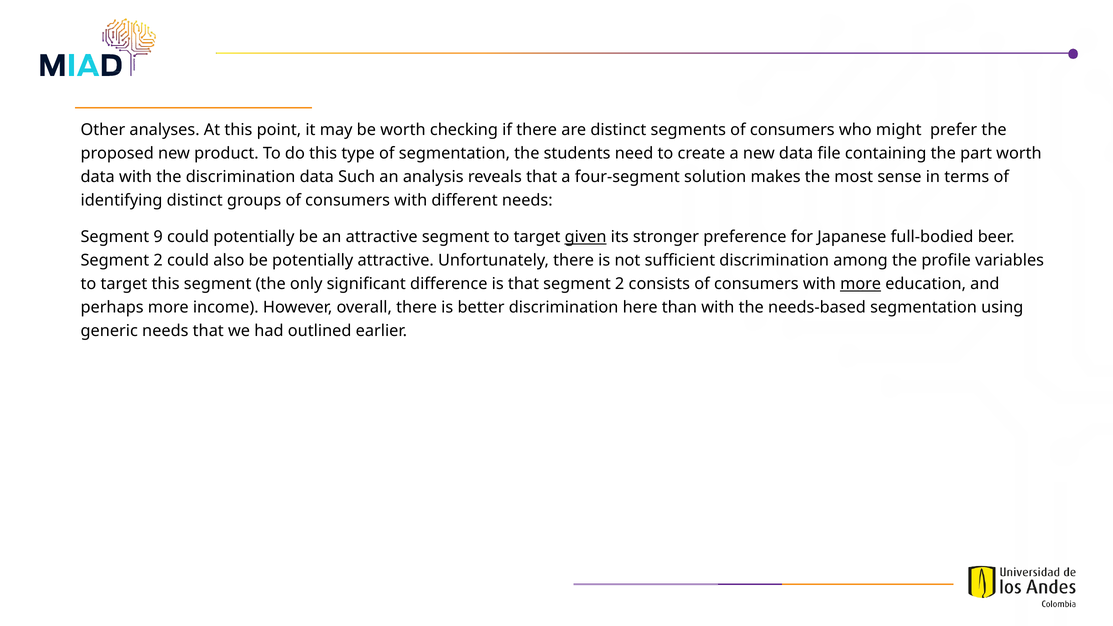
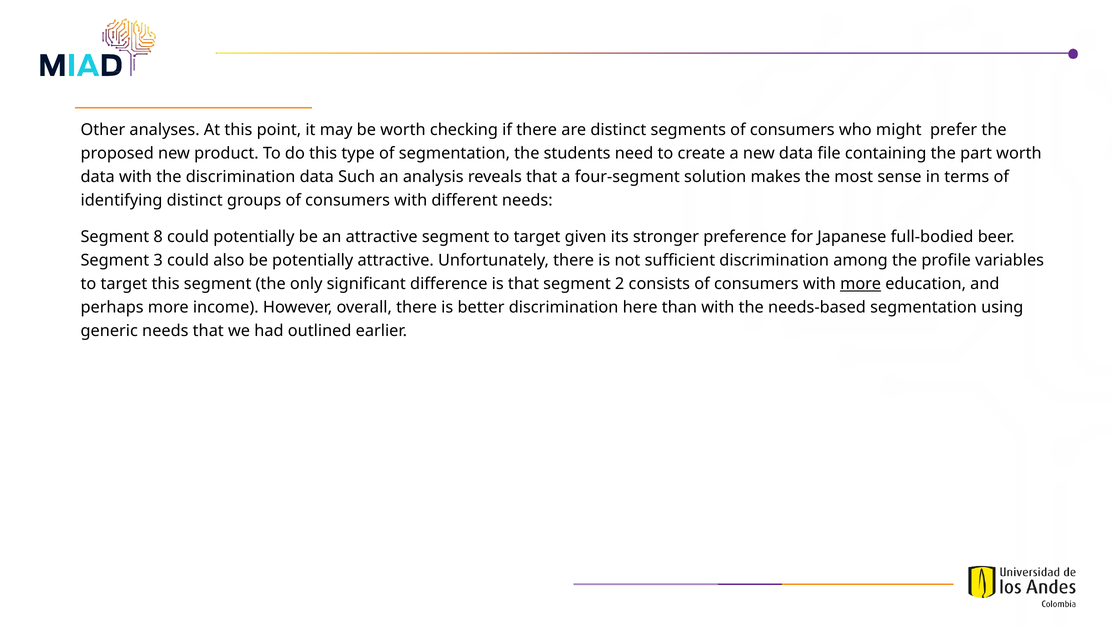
9: 9 -> 8
given underline: present -> none
2 at (158, 260): 2 -> 3
